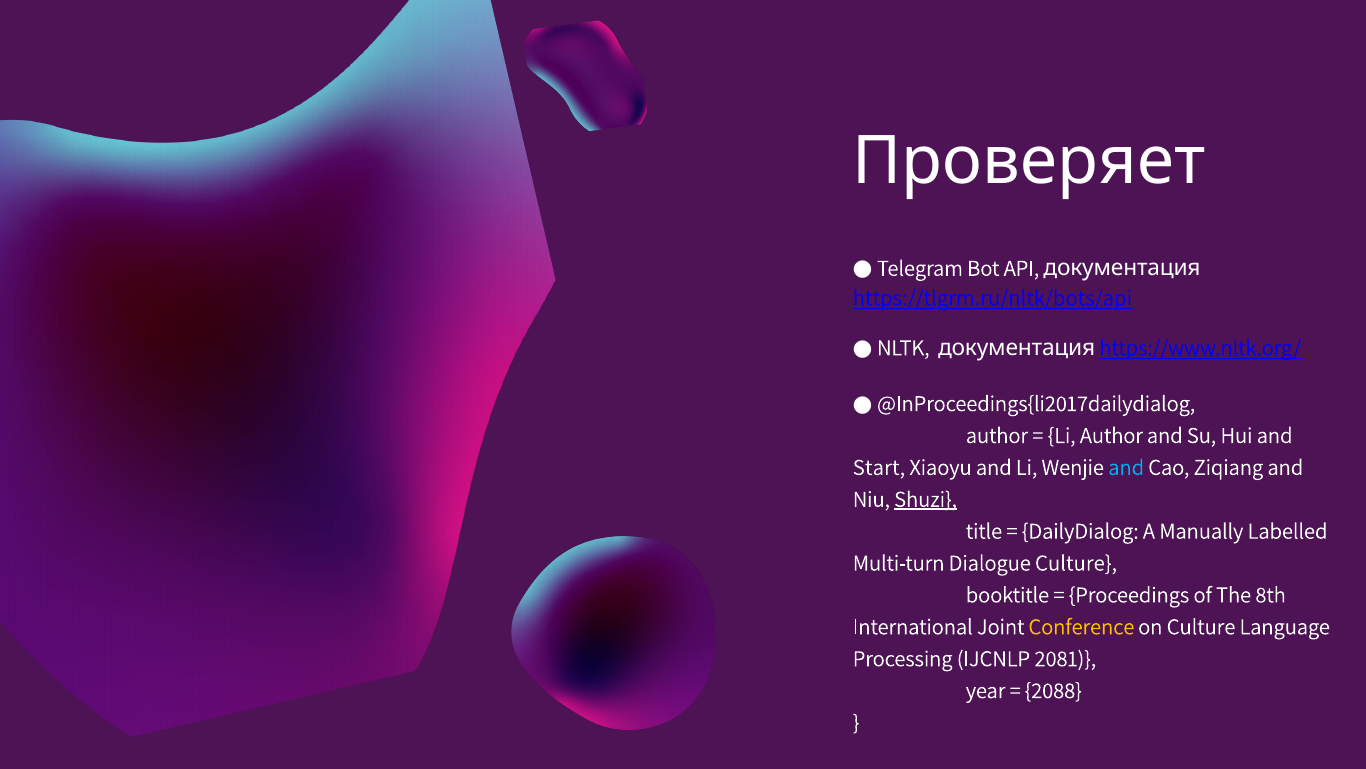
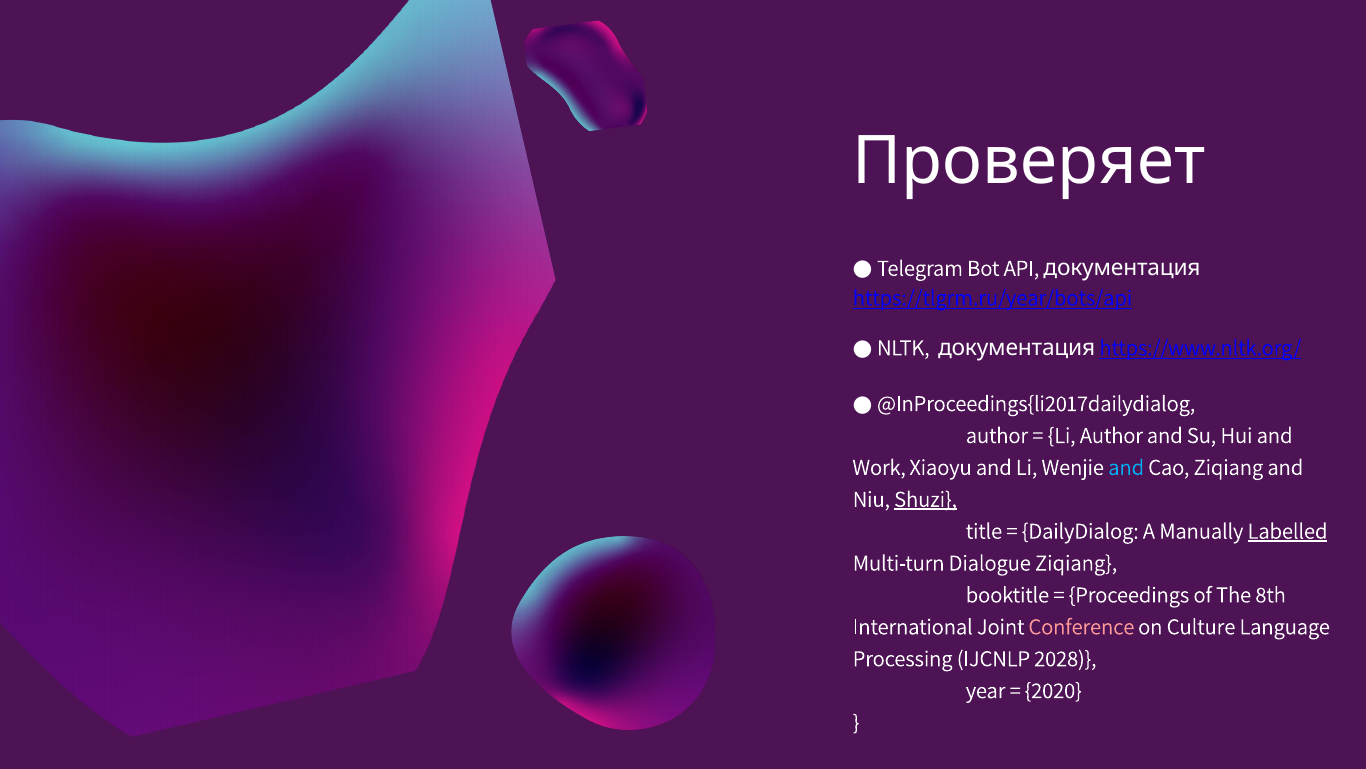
https://tlgrm.ru/nltk/bots/api: https://tlgrm.ru/nltk/bots/api -> https://tlgrm.ru/year/bots/api
Start: Start -> Work
Labelled underline: none -> present
Dialogue Culture: Culture -> Ziqiang
Conference colour: yellow -> pink
2081: 2081 -> 2028
2088: 2088 -> 2020
